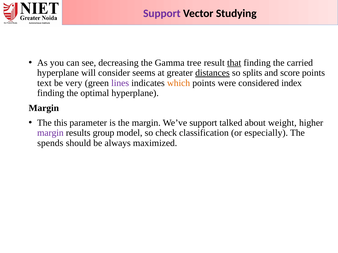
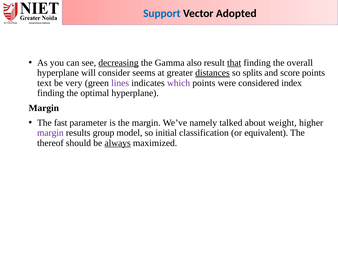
Support at (162, 13) colour: purple -> blue
Studying: Studying -> Adopted
decreasing underline: none -> present
tree: tree -> also
carried: carried -> overall
which colour: orange -> purple
this: this -> fast
We’ve support: support -> namely
check: check -> initial
especially: especially -> equivalent
spends: spends -> thereof
always underline: none -> present
